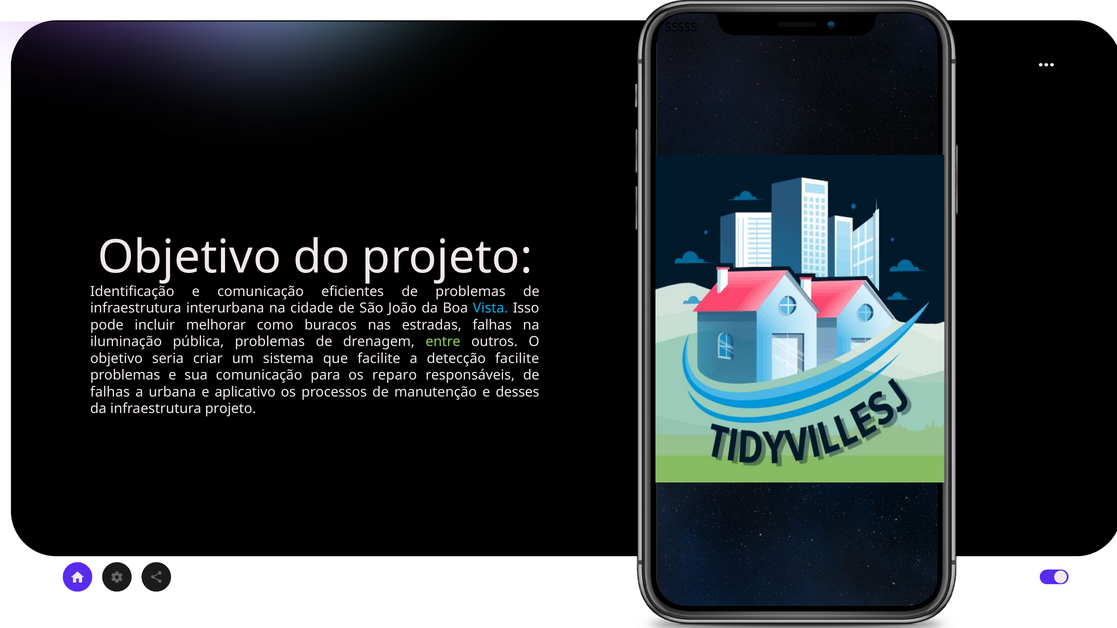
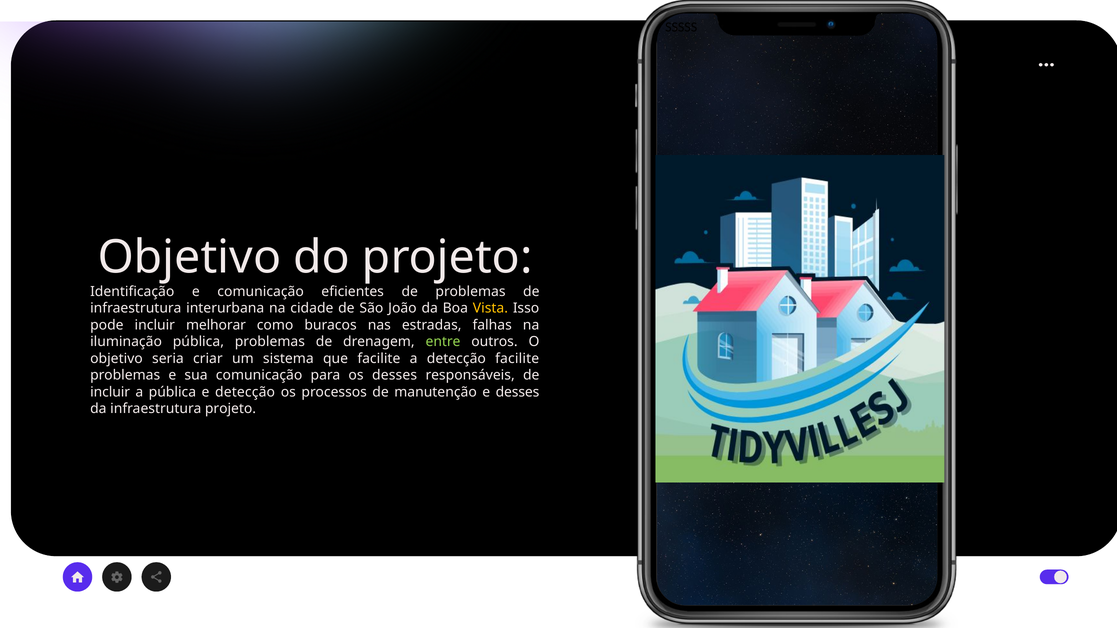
Vista colour: light blue -> yellow
os reparo: reparo -> desses
falhas at (110, 392): falhas -> incluir
a urbana: urbana -> pública
e aplicativo: aplicativo -> detecção
